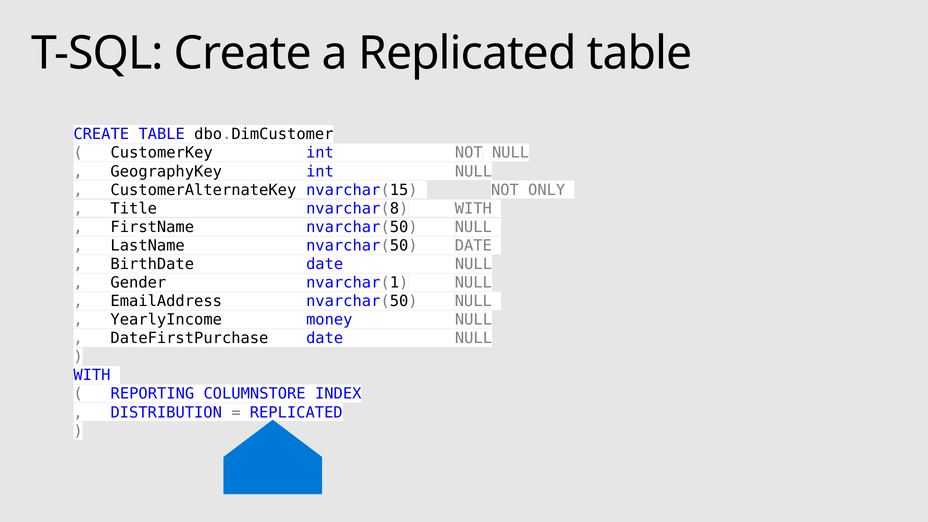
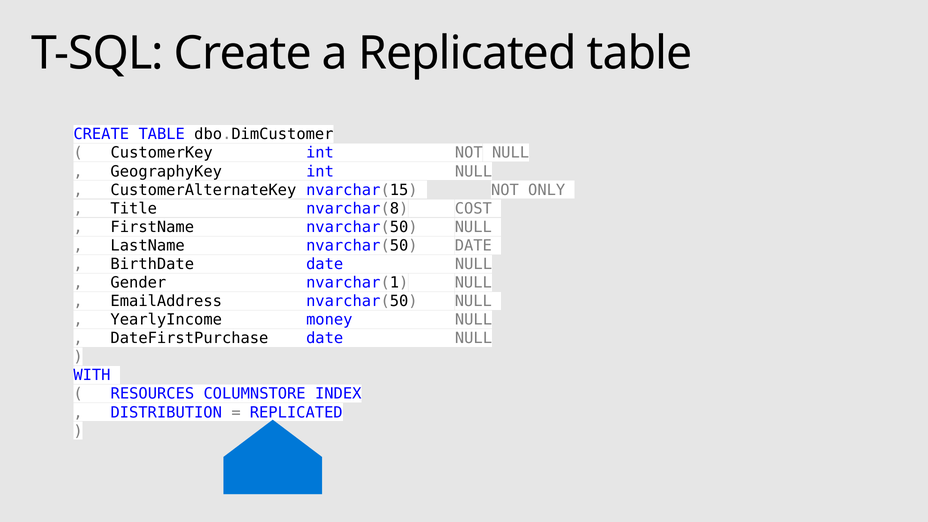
nvarchar(8 WITH: WITH -> COST
REPORTING: REPORTING -> RESOURCES
